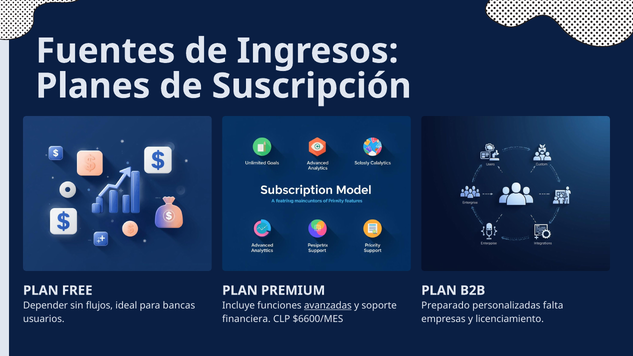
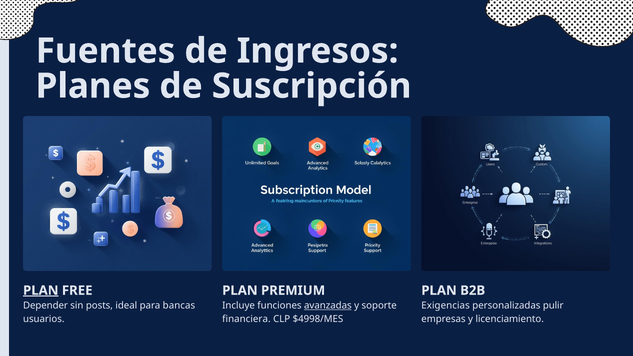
PLAN at (41, 291) underline: none -> present
flujos: flujos -> posts
Preparado: Preparado -> Exigencias
falta: falta -> pulir
$6600/MES: $6600/MES -> $4998/MES
